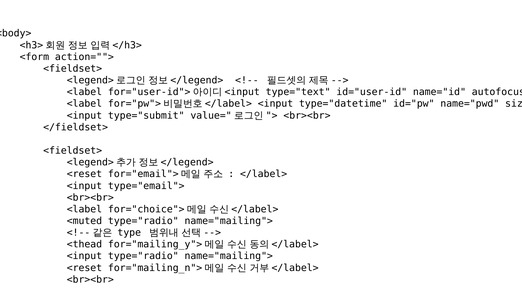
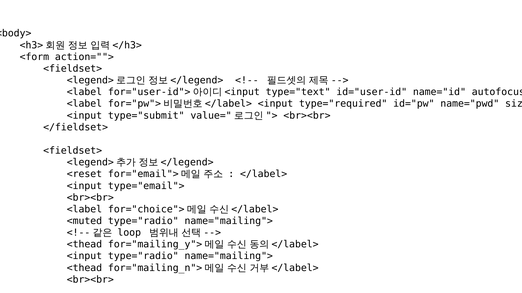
type="datetime: type="datetime -> type="required
type: type -> loop
<reset at (84, 268): <reset -> <thead
